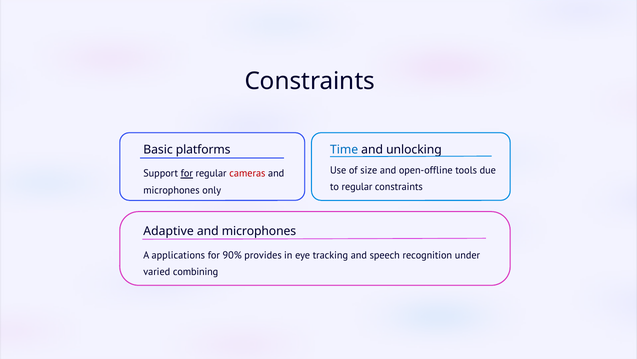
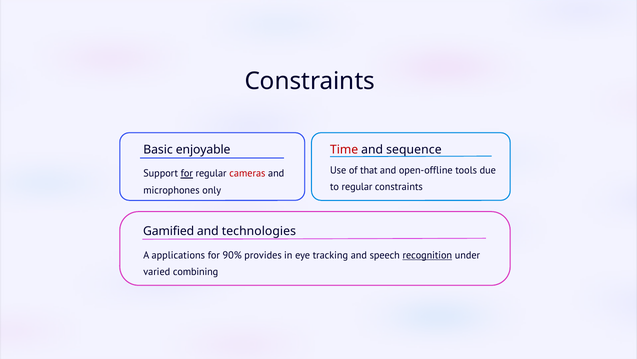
platforms: platforms -> enjoyable
Time colour: blue -> red
unlocking: unlocking -> sequence
size: size -> that
Adaptive: Adaptive -> Gamified
microphones at (259, 231): microphones -> technologies
recognition underline: none -> present
